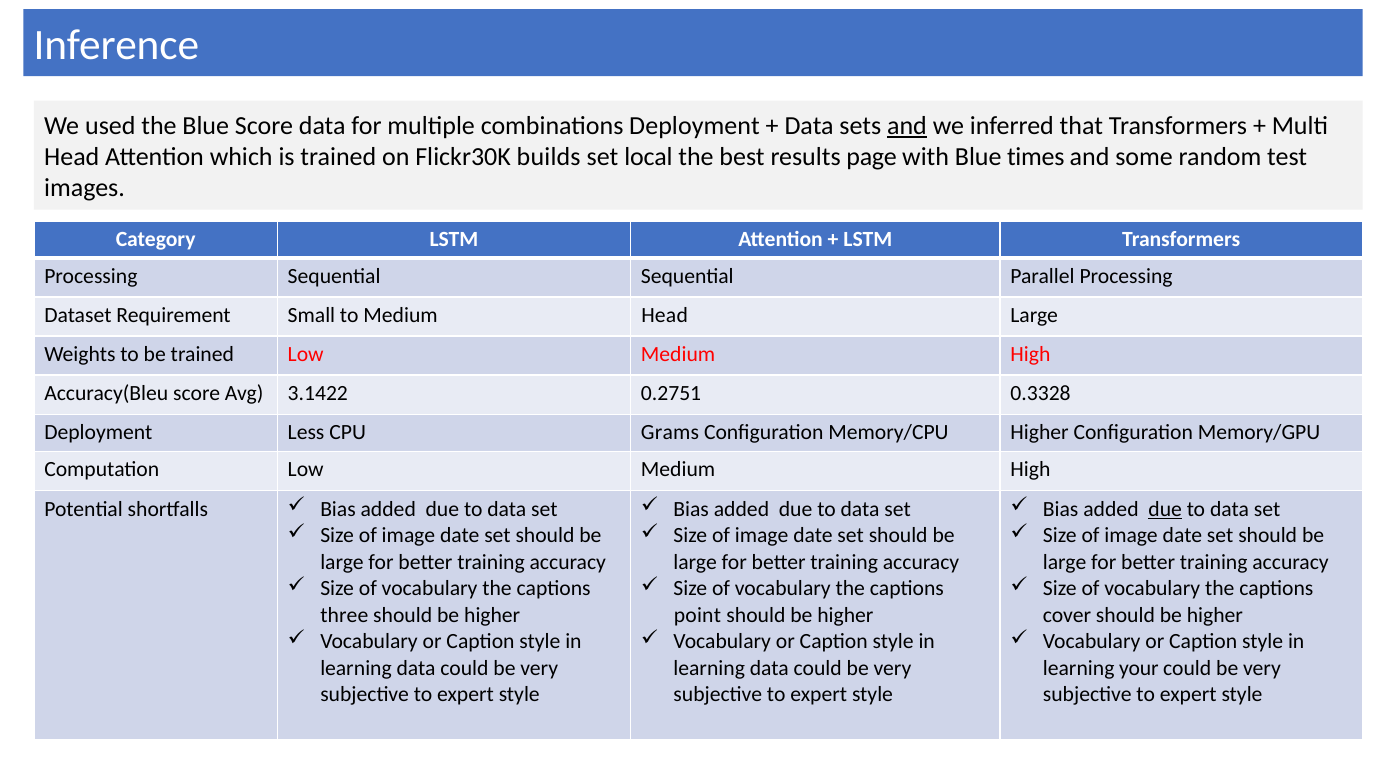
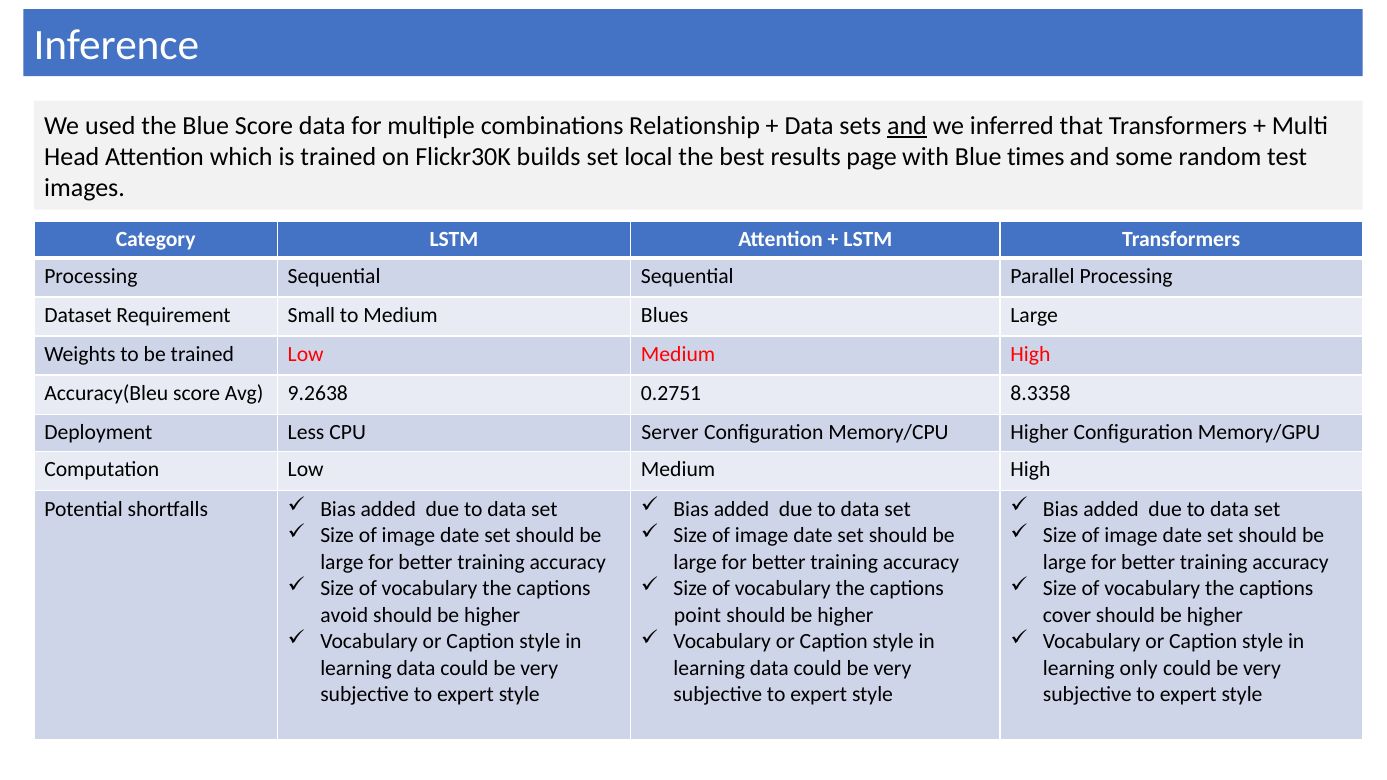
combinations Deployment: Deployment -> Relationship
Medium Head: Head -> Blues
3.1422: 3.1422 -> 9.2638
0.3328: 0.3328 -> 8.3358
Grams: Grams -> Server
due at (1165, 509) underline: present -> none
three: three -> avoid
your: your -> only
